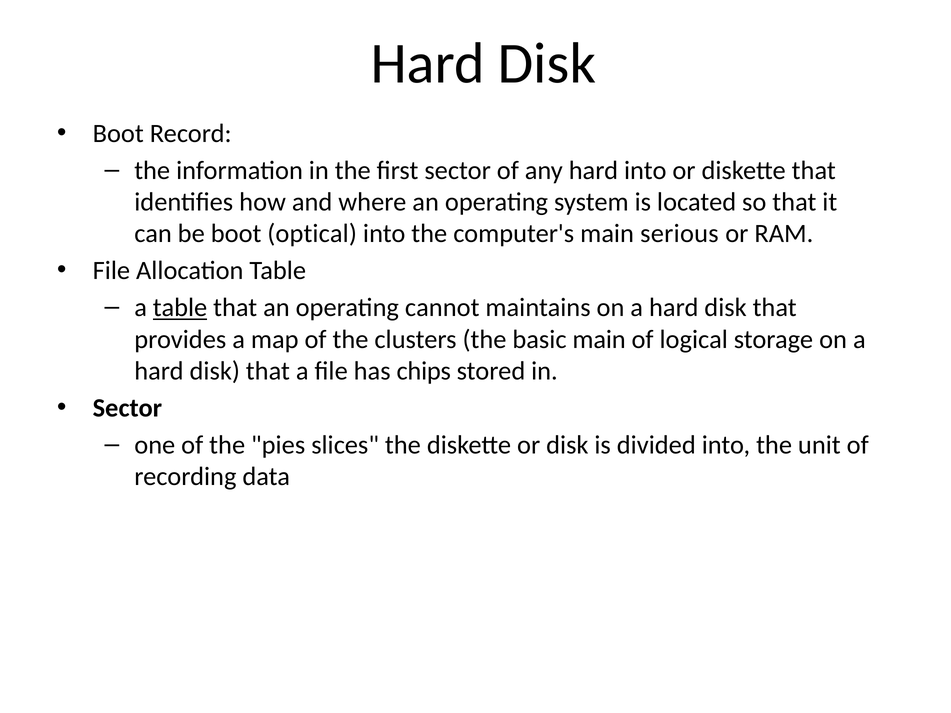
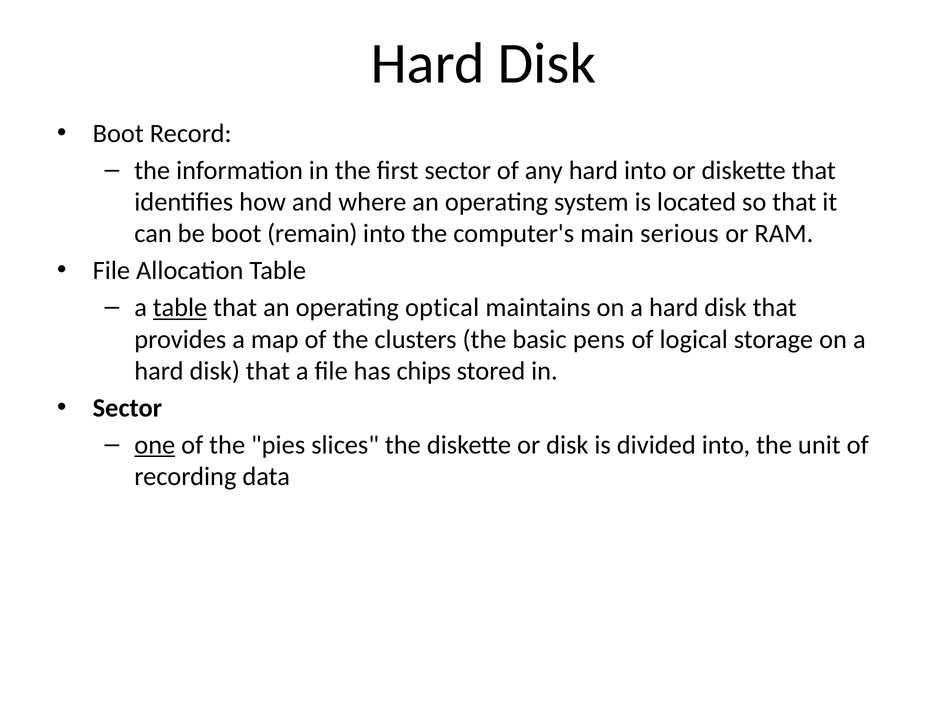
optical: optical -> remain
cannot: cannot -> optical
basic main: main -> pens
one underline: none -> present
